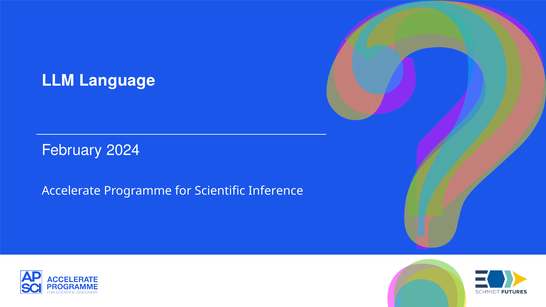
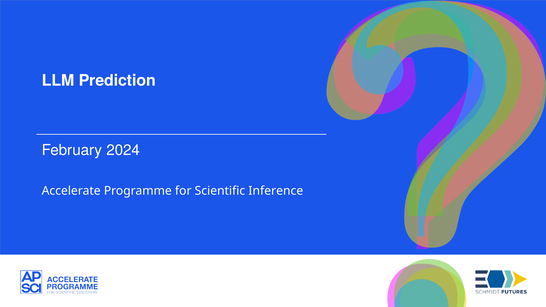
Language: Language -> Prediction
